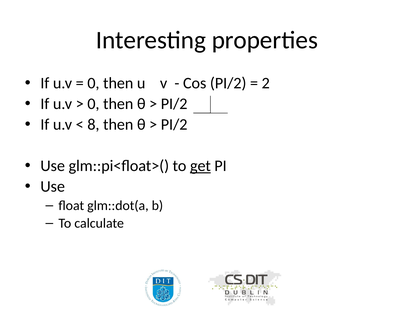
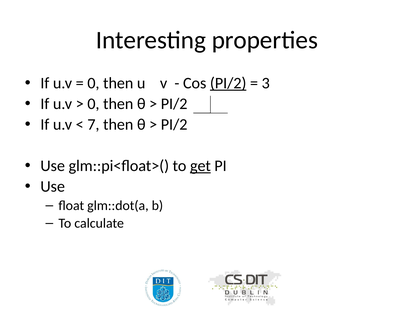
PI/2 at (228, 83) underline: none -> present
2: 2 -> 3
8: 8 -> 7
